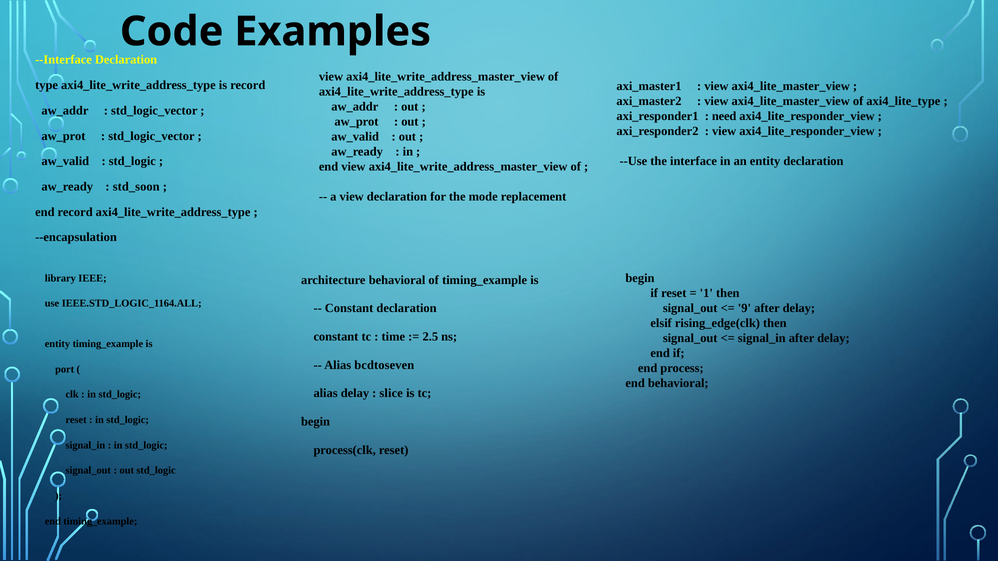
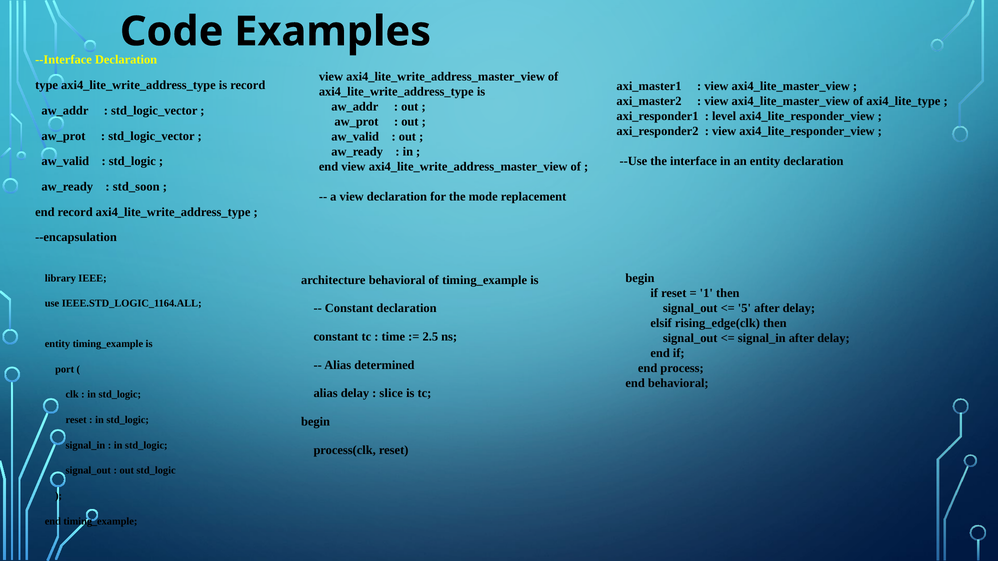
need: need -> level
9: 9 -> 5
bcdtoseven: bcdtoseven -> determined
